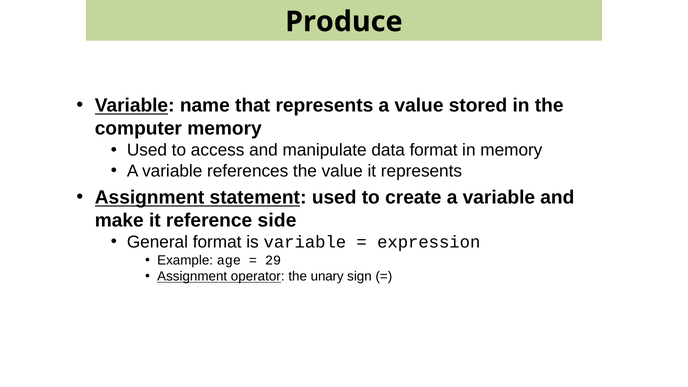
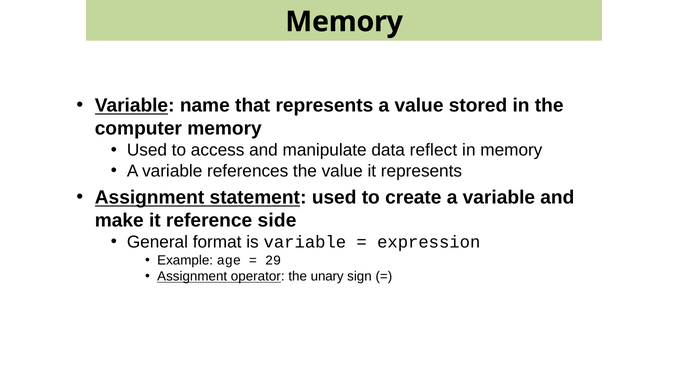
Produce at (344, 22): Produce -> Memory
data format: format -> reflect
